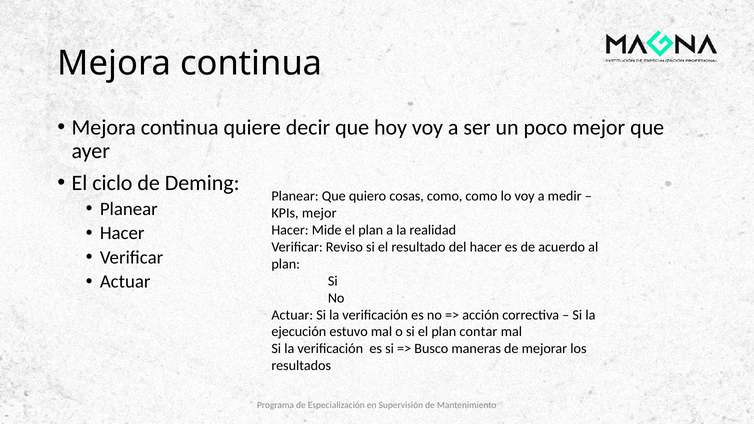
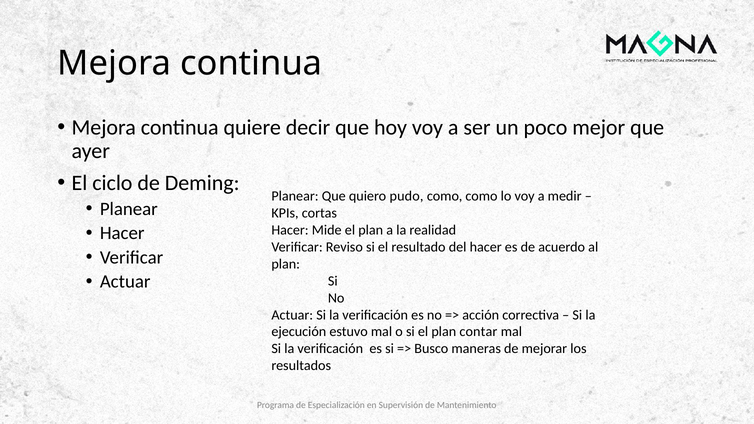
cosas: cosas -> pudo
KPIs mejor: mejor -> cortas
